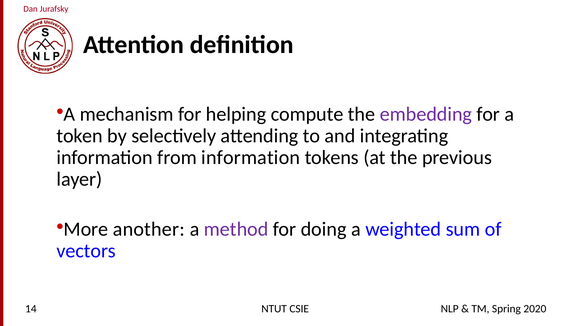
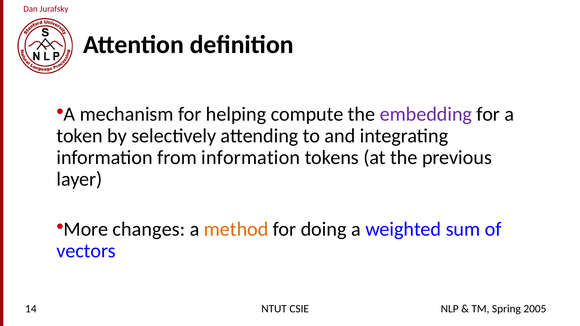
another: another -> changes
method colour: purple -> orange
2020: 2020 -> 2005
